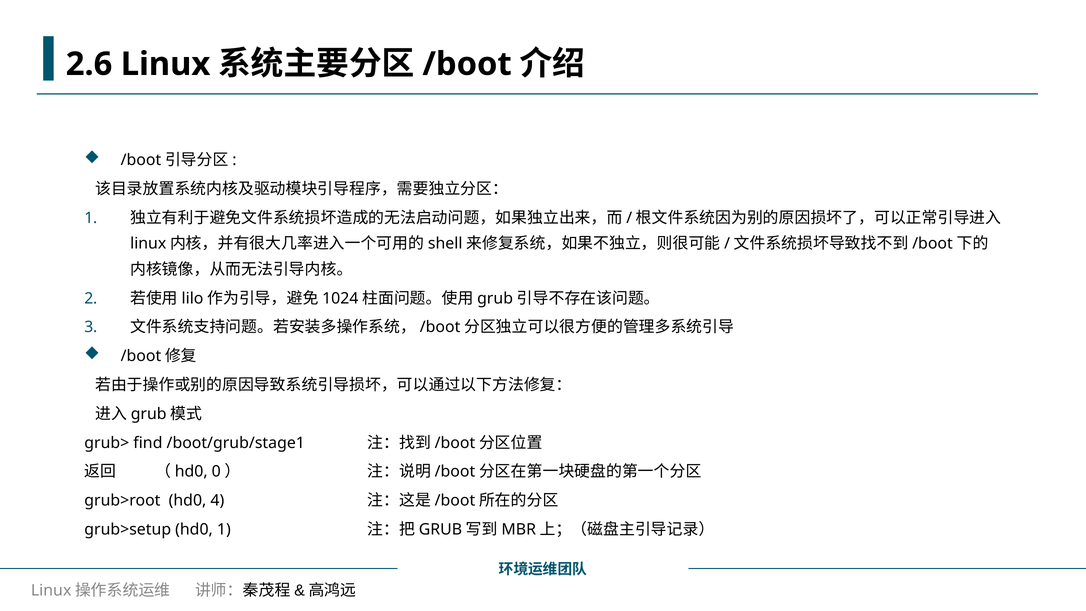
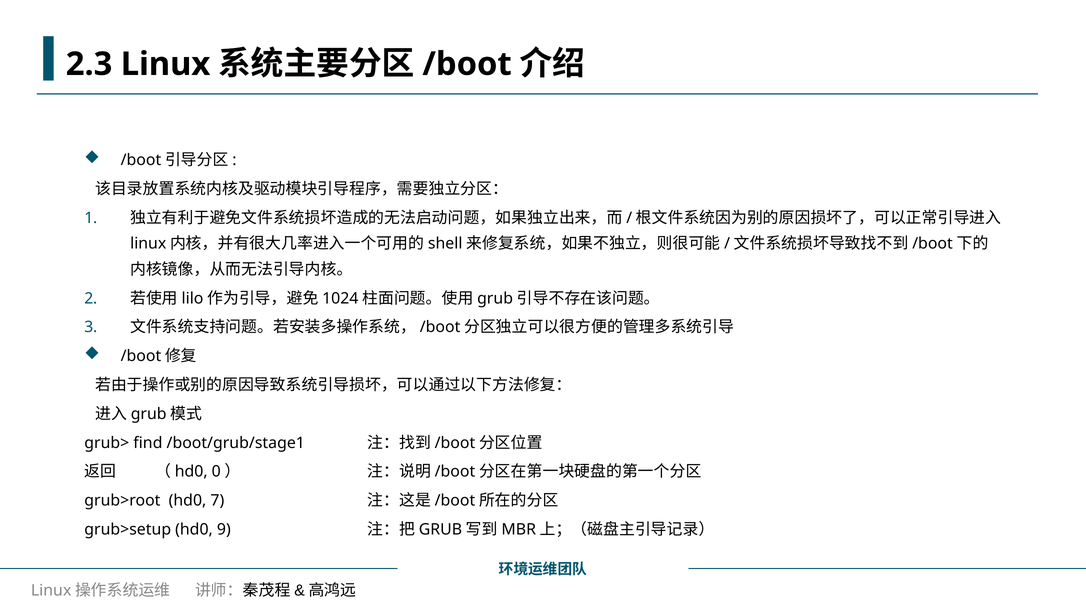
2.6: 2.6 -> 2.3
4: 4 -> 7
hd0 1: 1 -> 9
